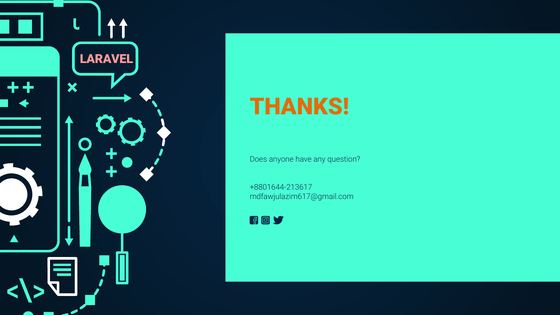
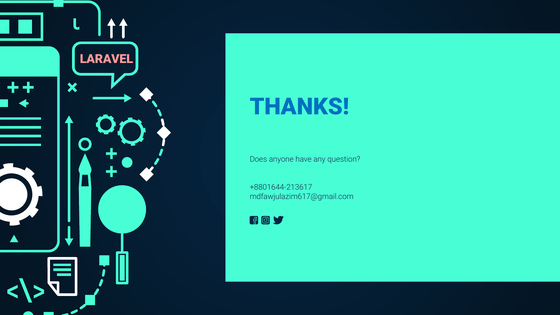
THANKS colour: orange -> blue
